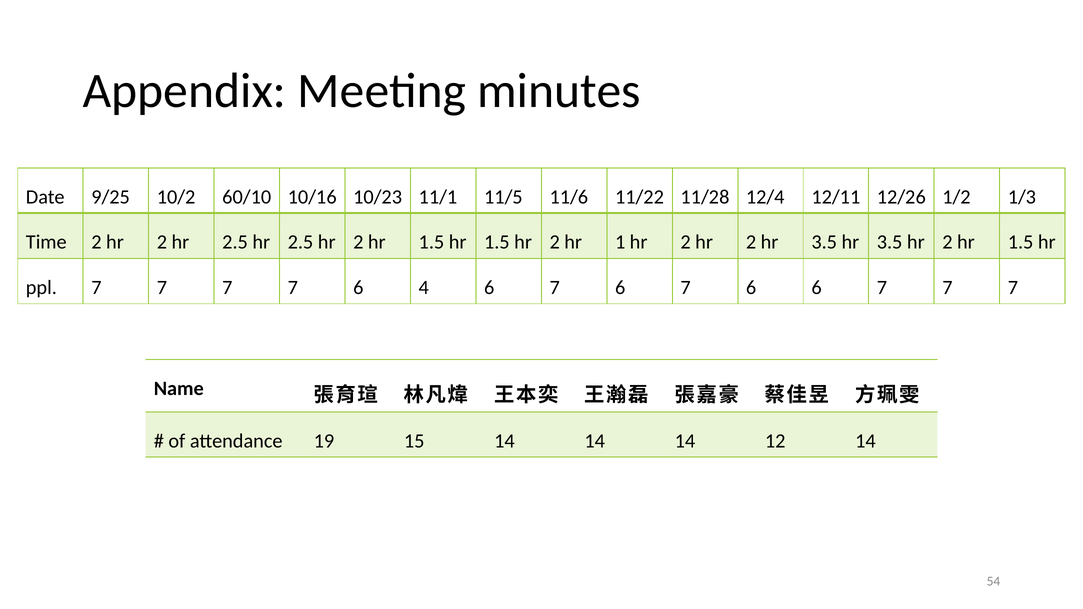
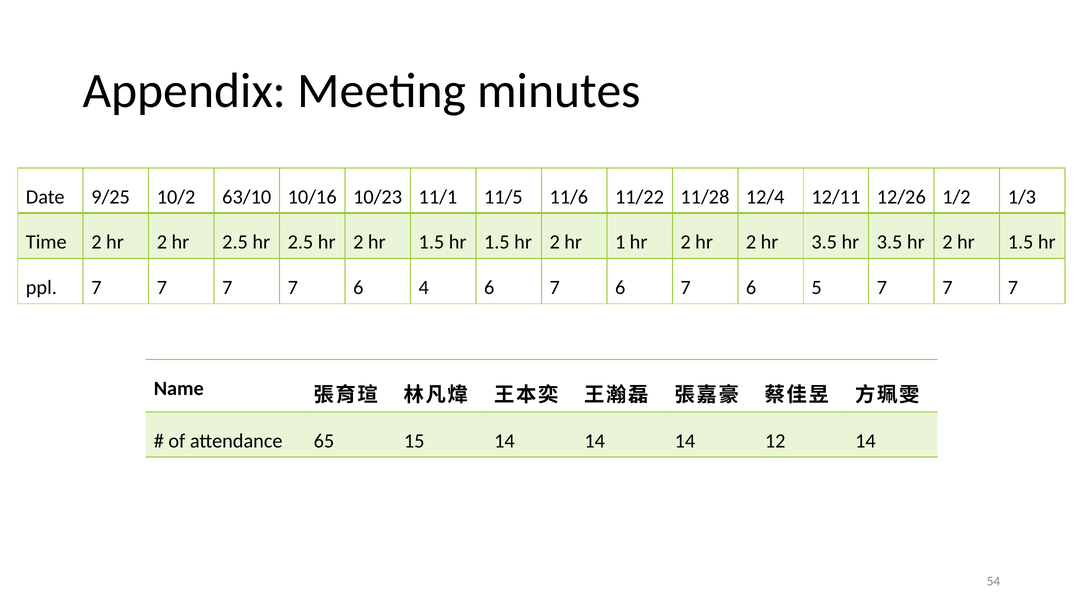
60/10: 60/10 -> 63/10
6 6: 6 -> 5
19: 19 -> 65
